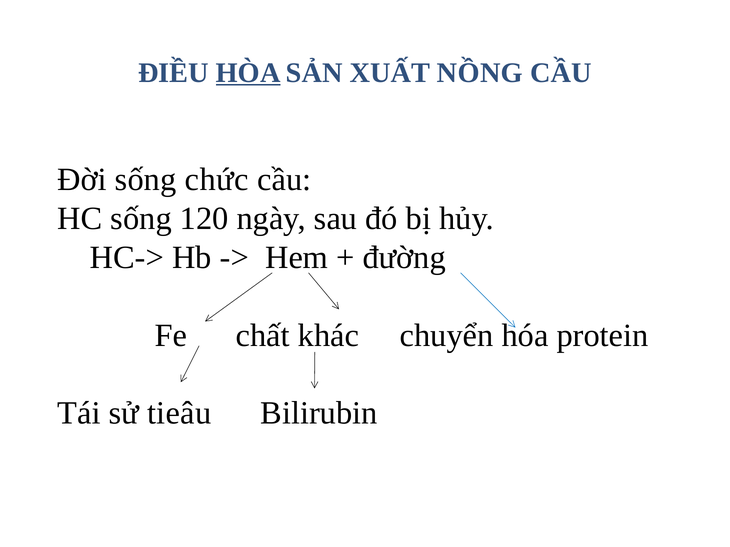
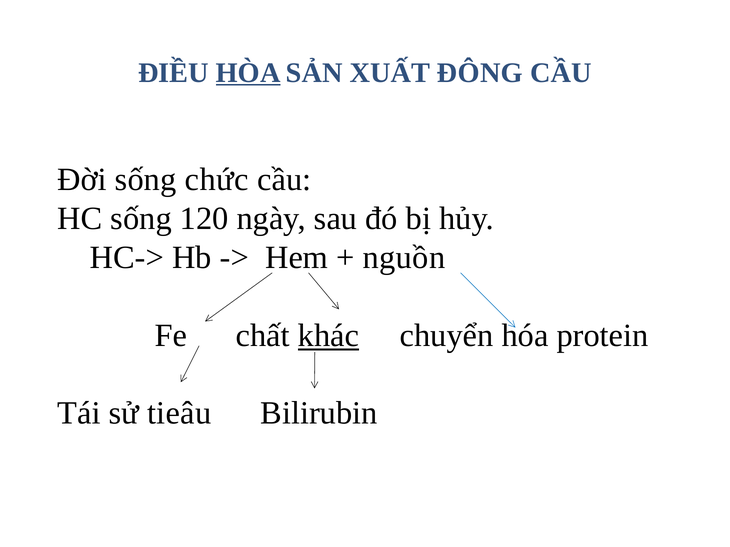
NỒNG: NỒNG -> ĐÔNG
đường: đường -> nguồn
khác underline: none -> present
